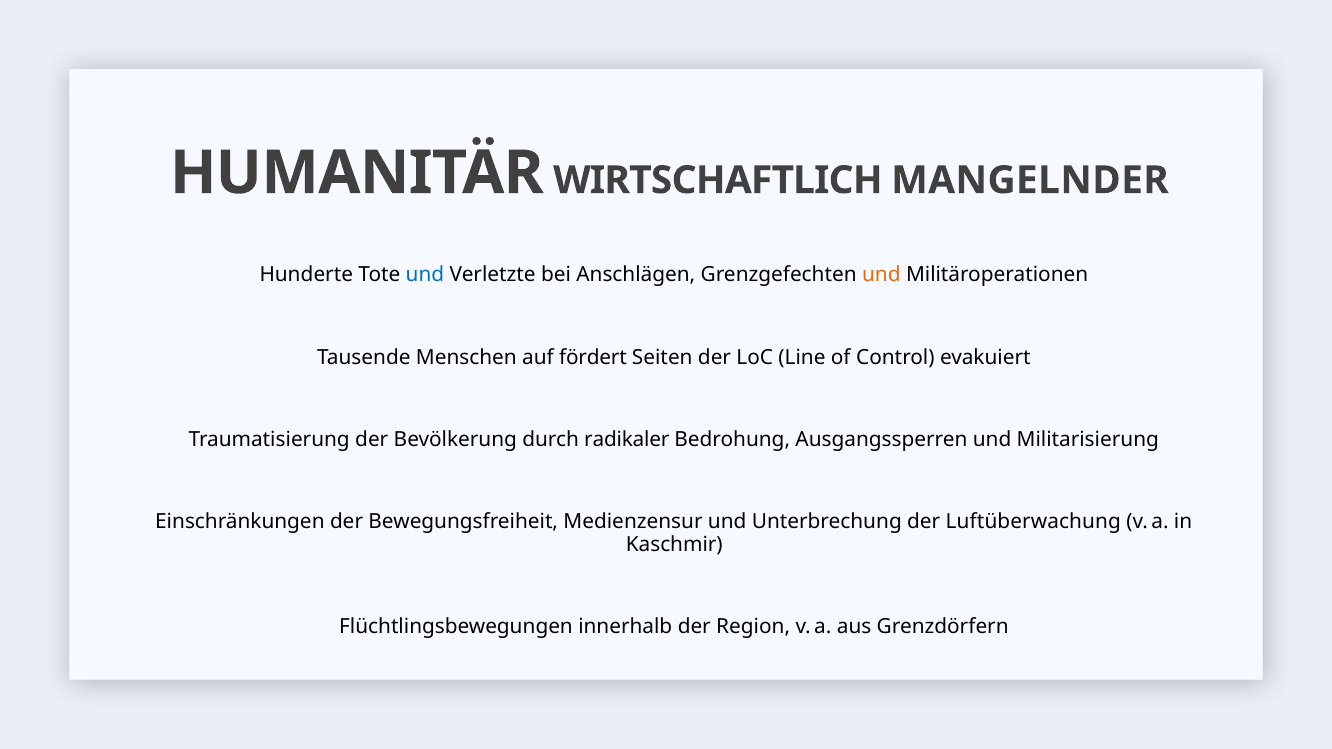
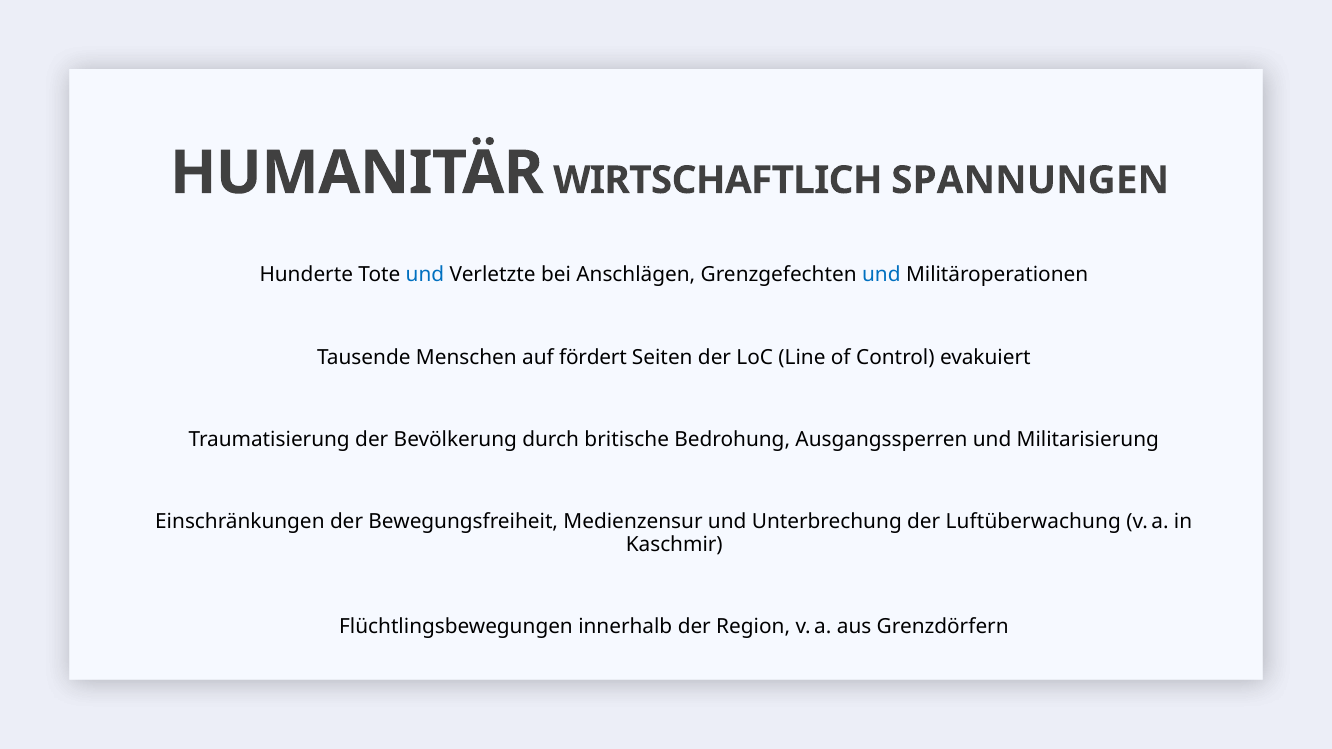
MANGELNDER: MANGELNDER -> SPANNUNGEN
und at (881, 275) colour: orange -> blue
radikaler: radikaler -> britische
